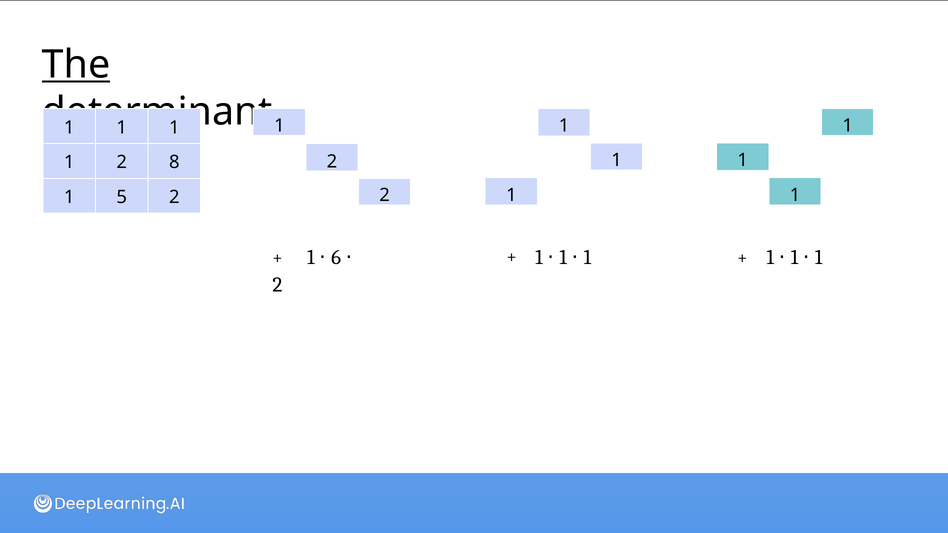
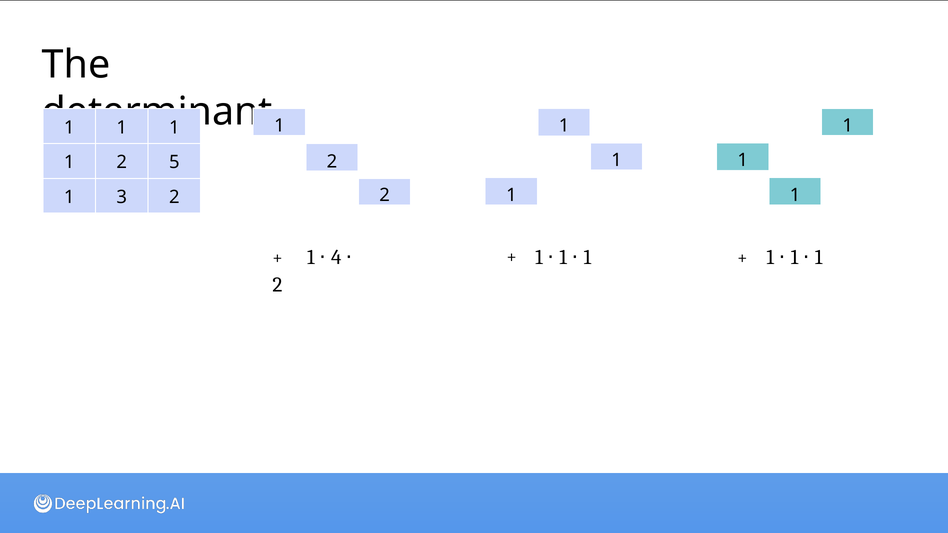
The underline: present -> none
8: 8 -> 5
5: 5 -> 3
6: 6 -> 4
